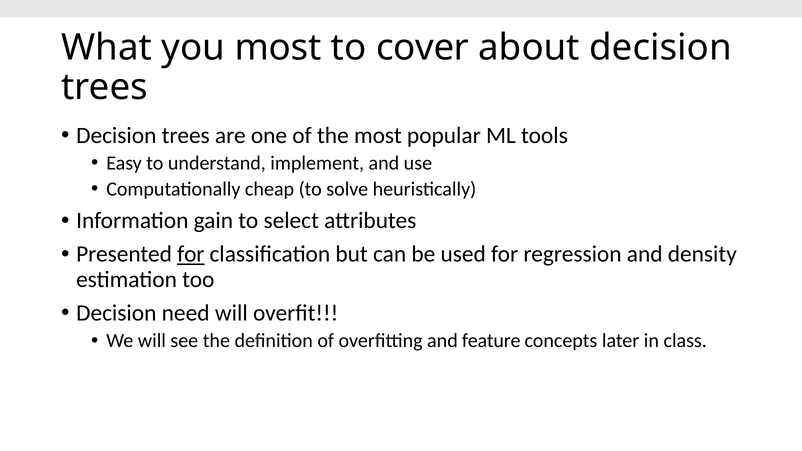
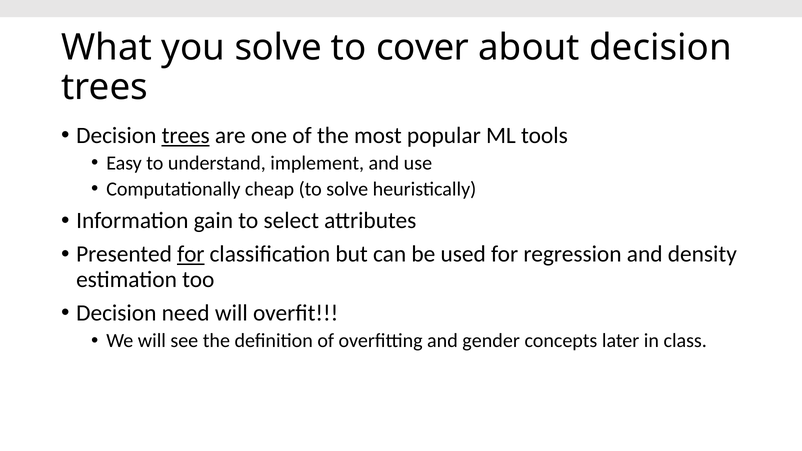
you most: most -> solve
trees at (186, 136) underline: none -> present
feature: feature -> gender
